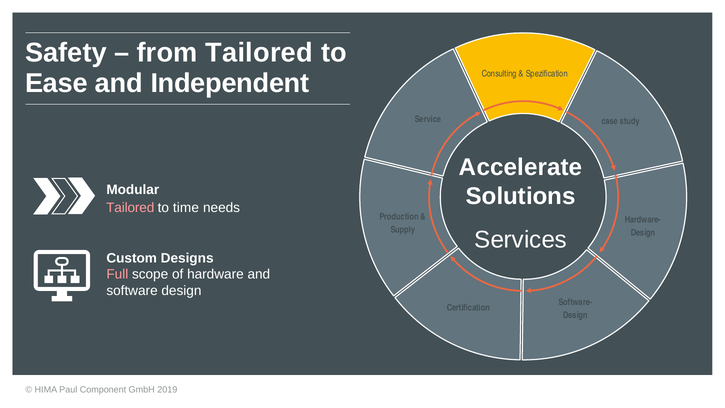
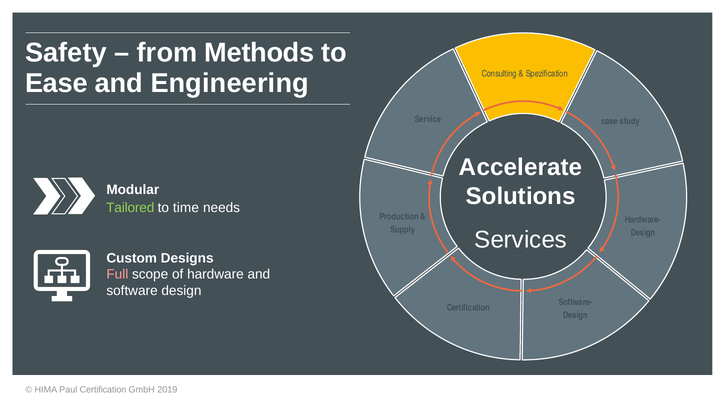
from Tailored: Tailored -> Methods
Independent: Independent -> Engineering
Tailored at (130, 208) colour: pink -> light green
Paul Component: Component -> Certification
